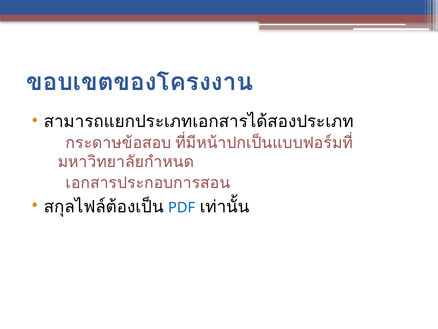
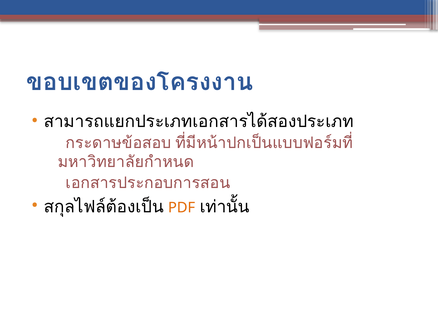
PDF colour: blue -> orange
